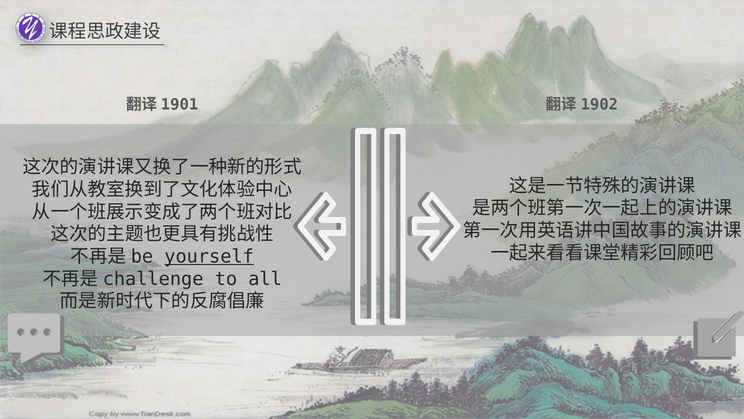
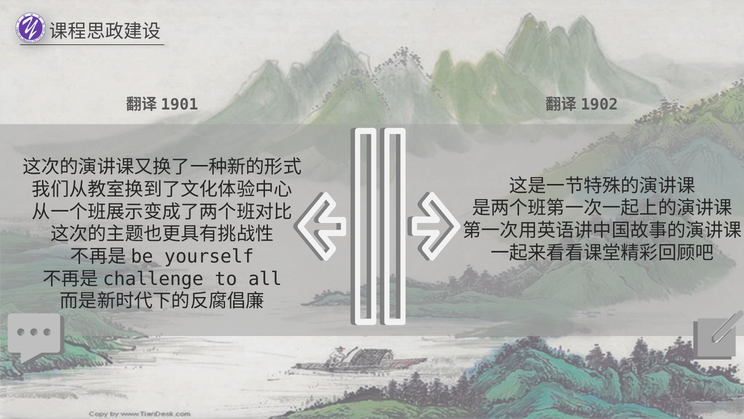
yourself underline: present -> none
